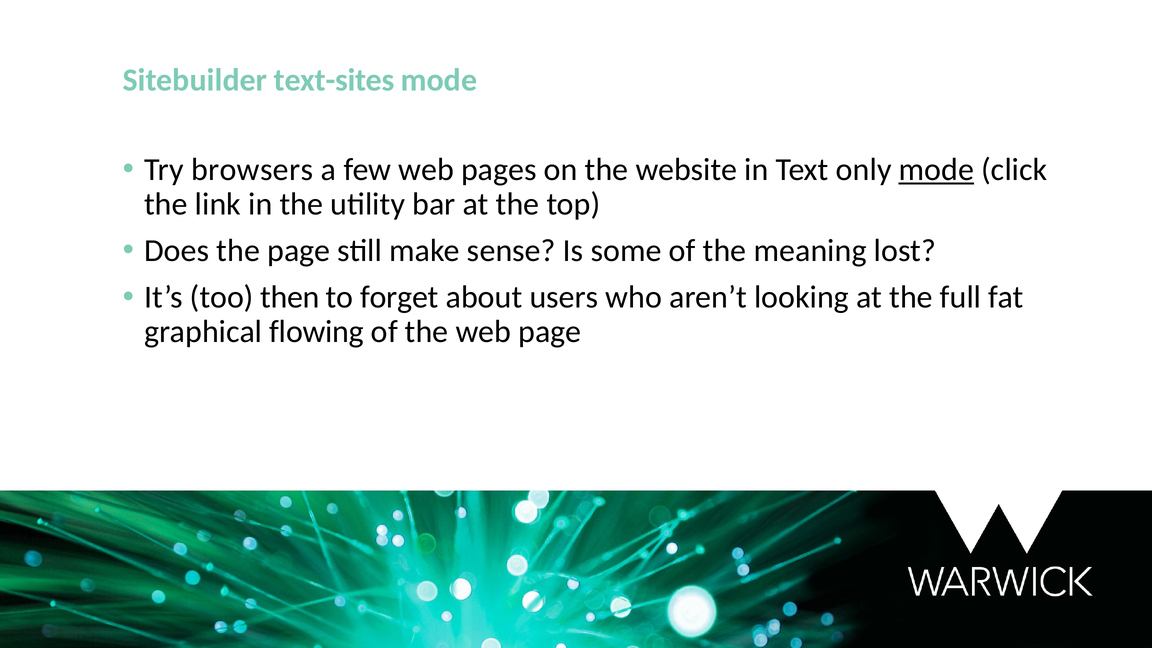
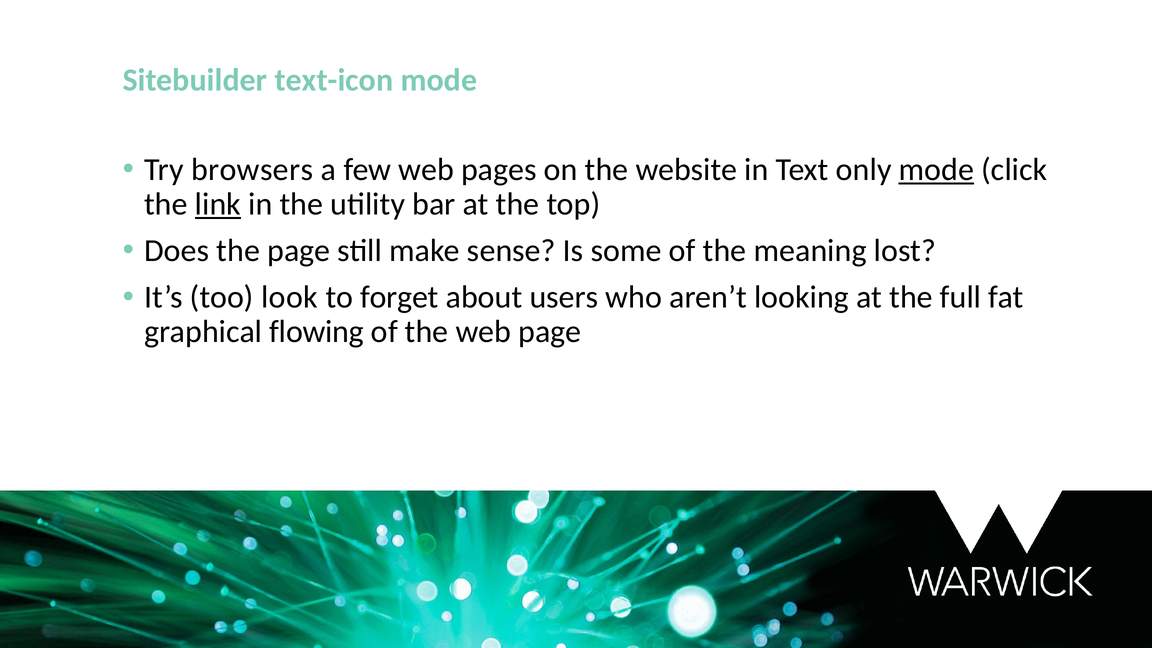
text-sites: text-sites -> text-icon
link underline: none -> present
then: then -> look
